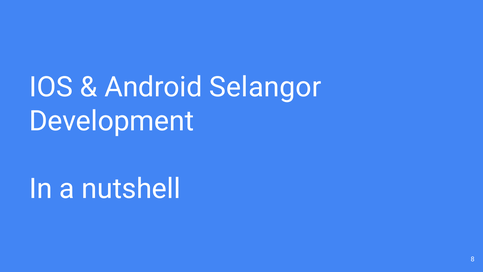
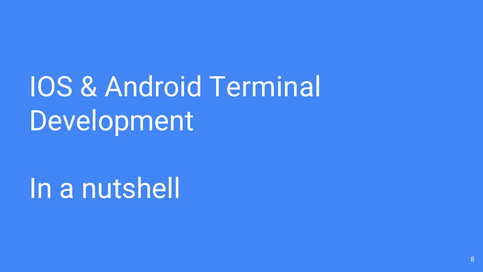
Selangor: Selangor -> Terminal
